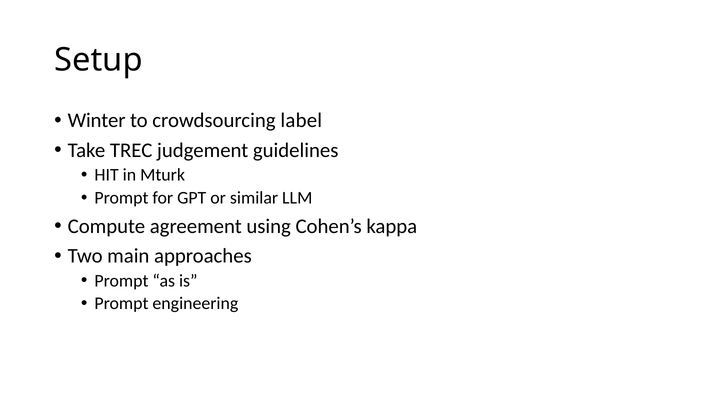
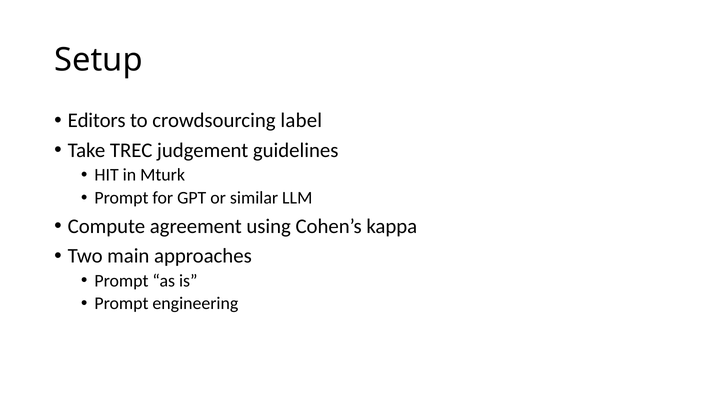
Winter: Winter -> Editors
